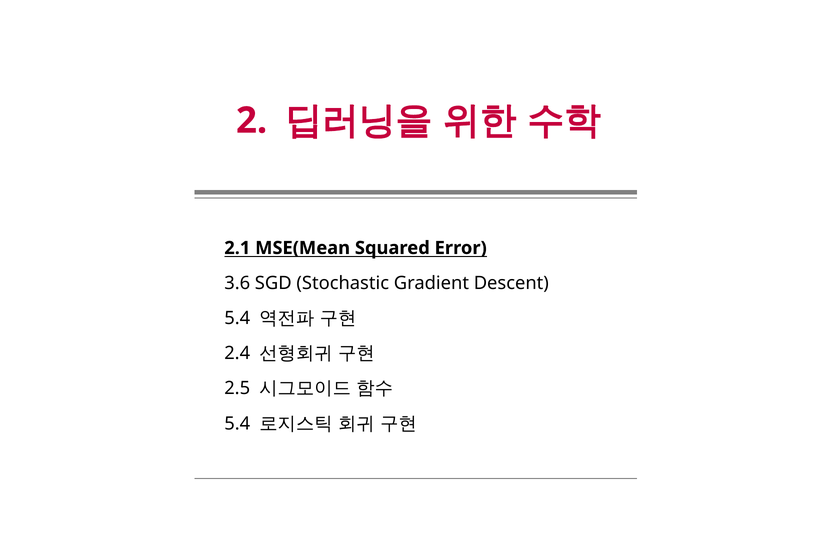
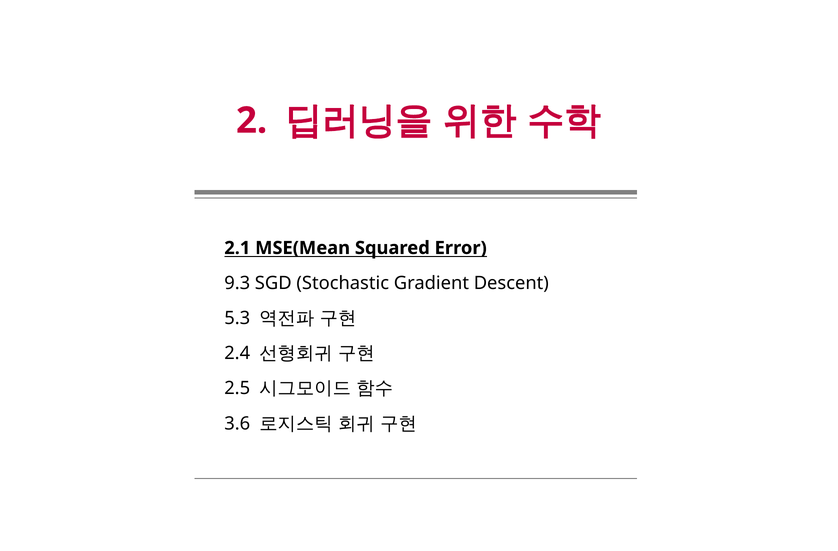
3.6: 3.6 -> 9.3
5.4 at (237, 318): 5.4 -> 5.3
5.4 at (237, 423): 5.4 -> 3.6
